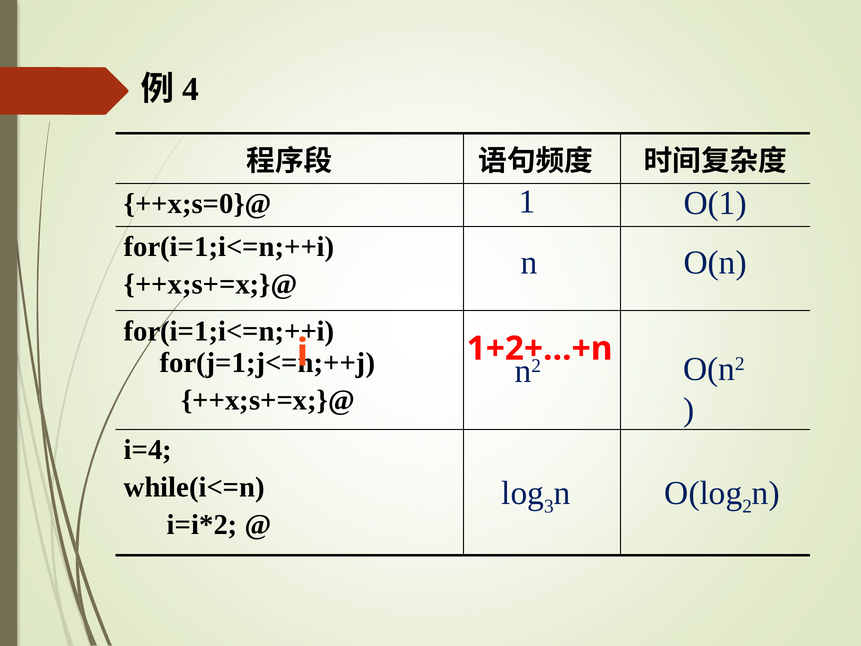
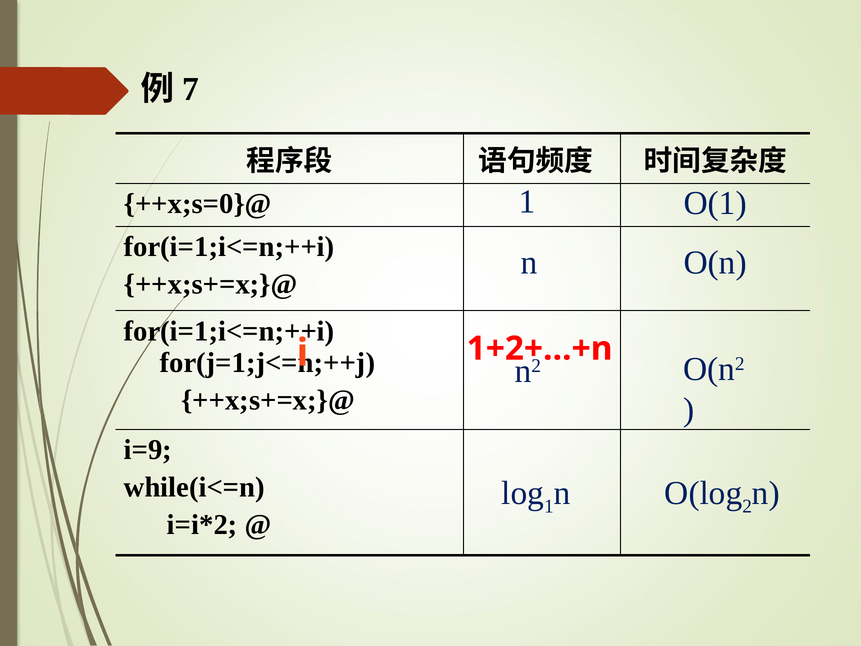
4: 4 -> 7
i=4: i=4 -> i=9
3 at (549, 506): 3 -> 1
